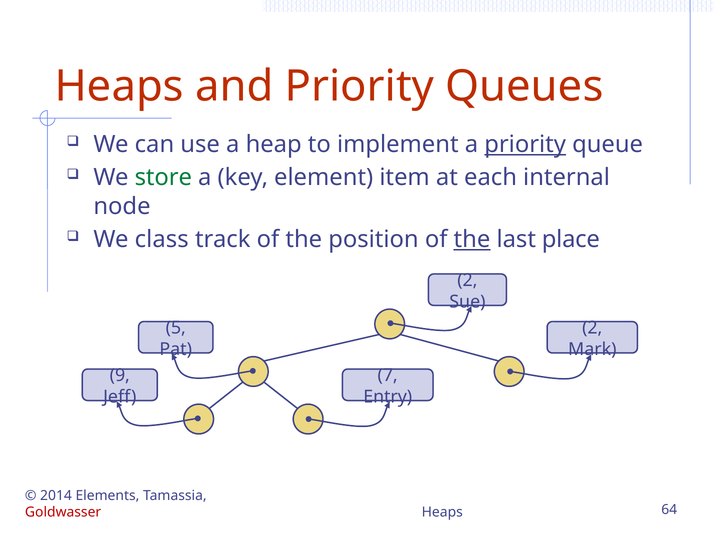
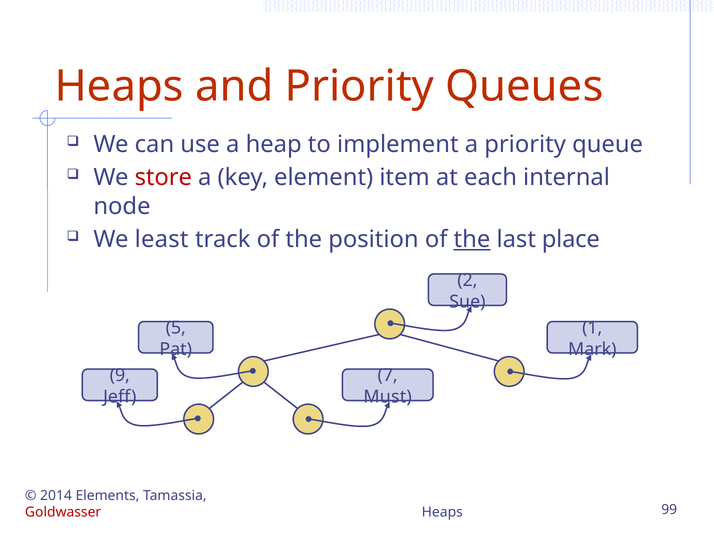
priority at (525, 144) underline: present -> none
store colour: green -> red
class: class -> least
2 at (592, 328): 2 -> 1
Entry: Entry -> Must
64: 64 -> 99
